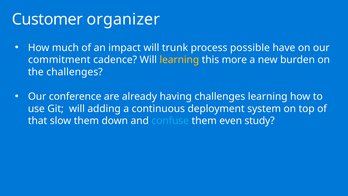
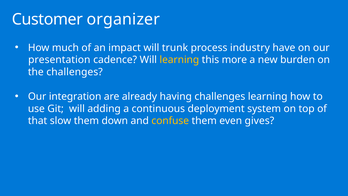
possible: possible -> industry
commitment: commitment -> presentation
conference: conference -> integration
confuse colour: light blue -> yellow
study: study -> gives
